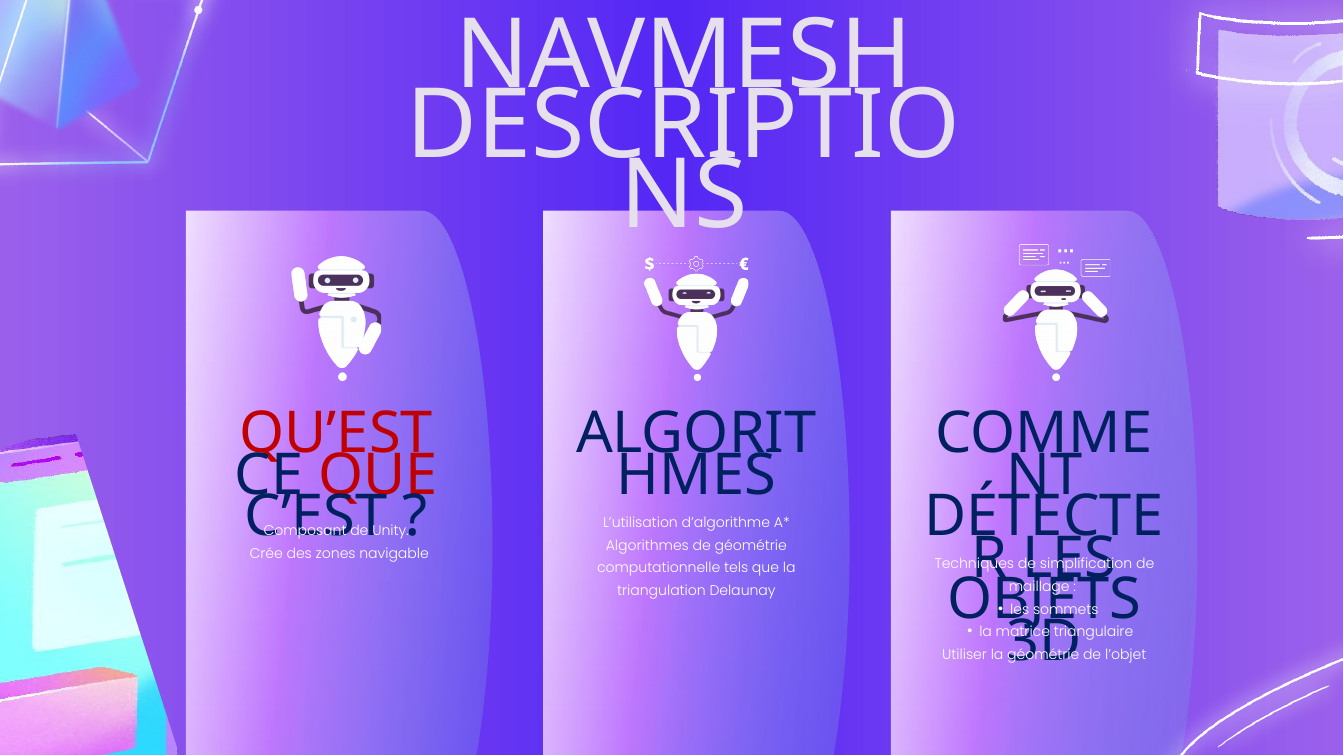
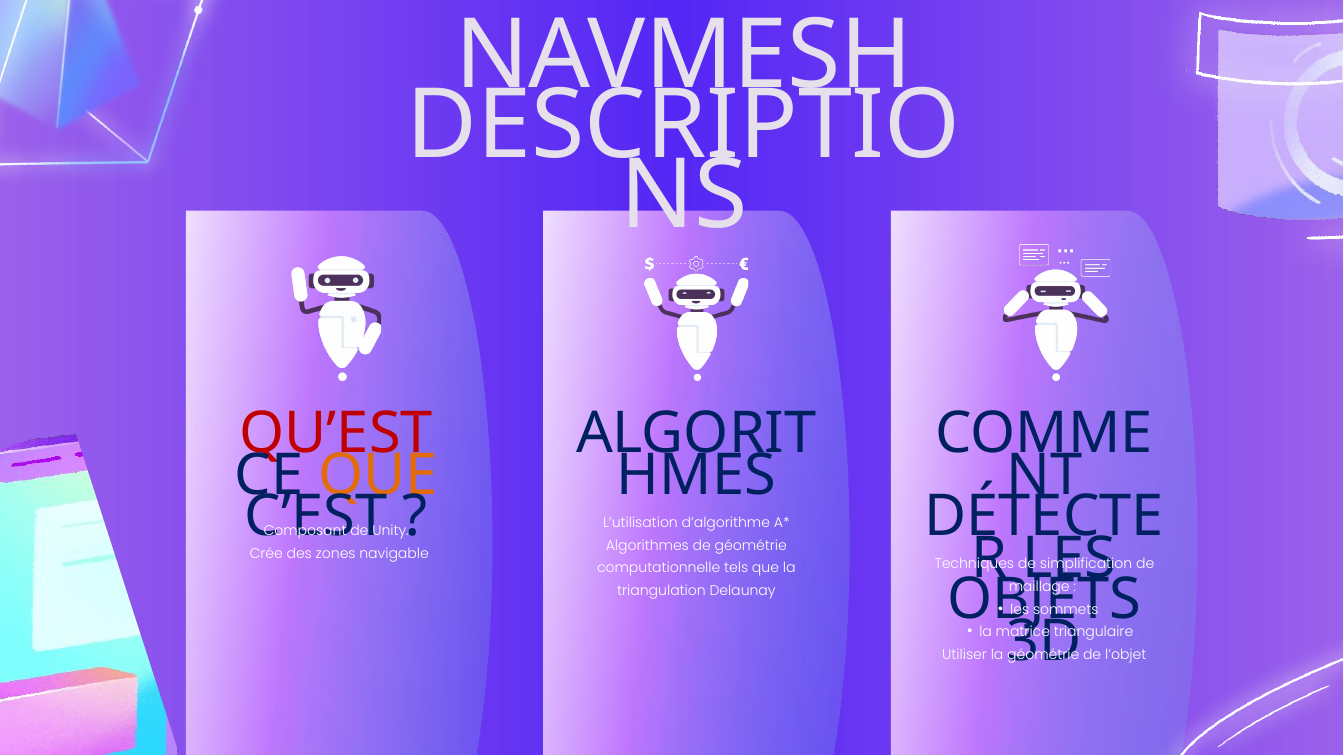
QUE at (378, 475) colour: red -> orange
